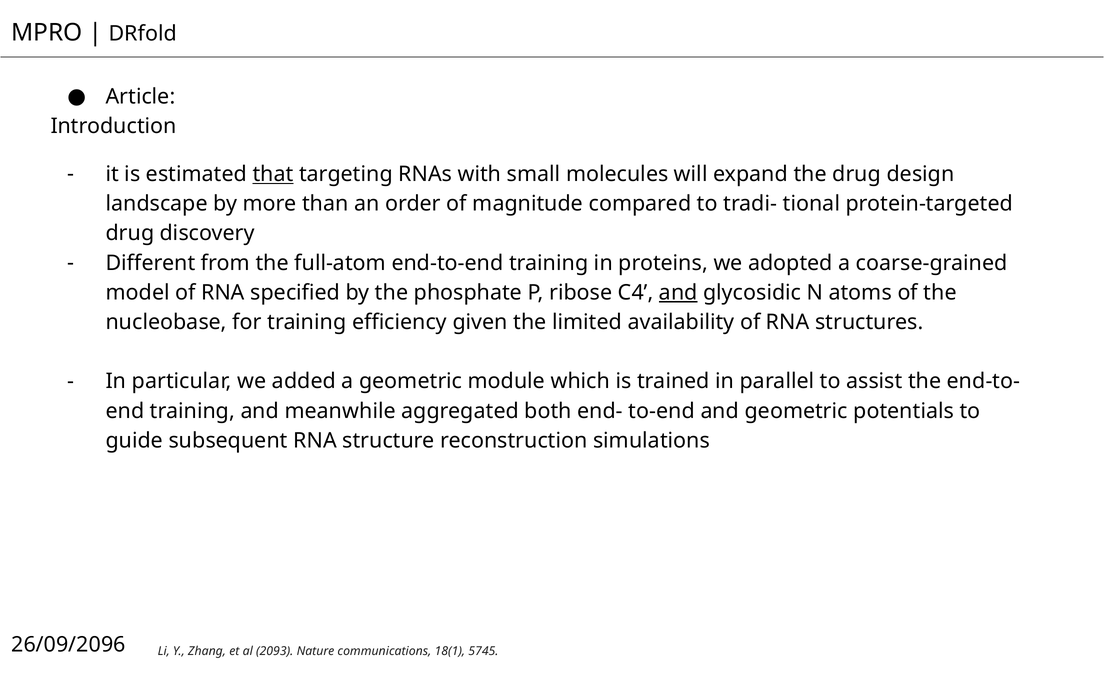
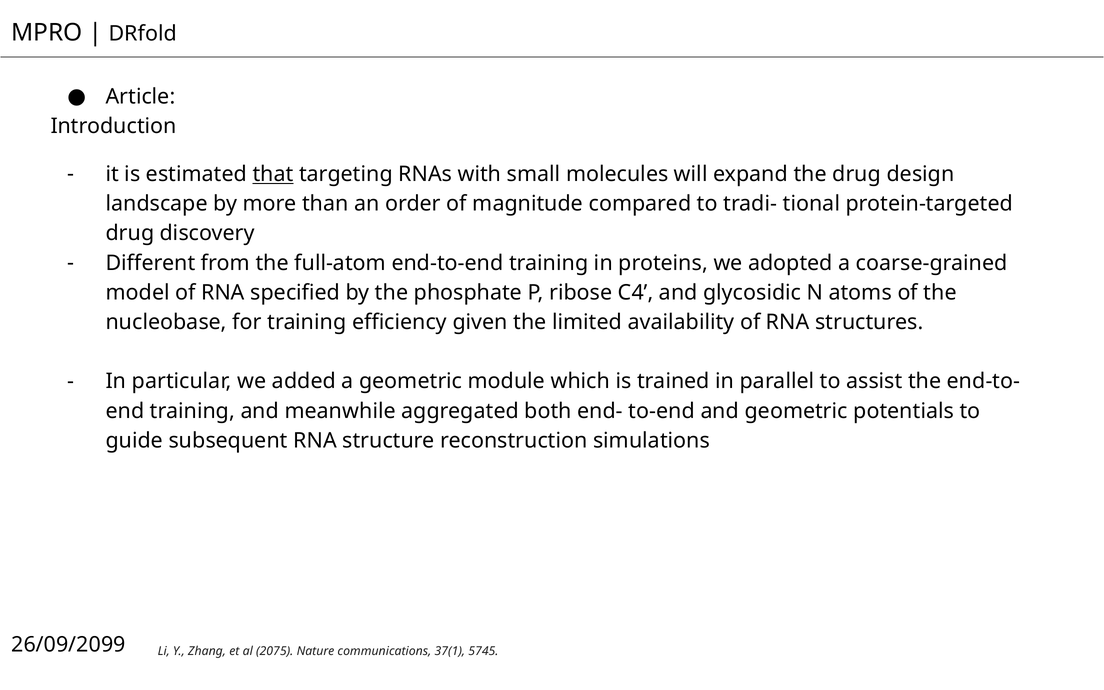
and at (678, 293) underline: present -> none
26/09/2096: 26/09/2096 -> 26/09/2099
2093: 2093 -> 2075
18(1: 18(1 -> 37(1
